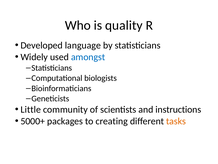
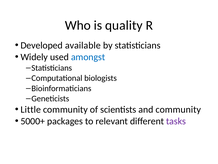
language: language -> available
and instructions: instructions -> community
creating: creating -> relevant
tasks colour: orange -> purple
